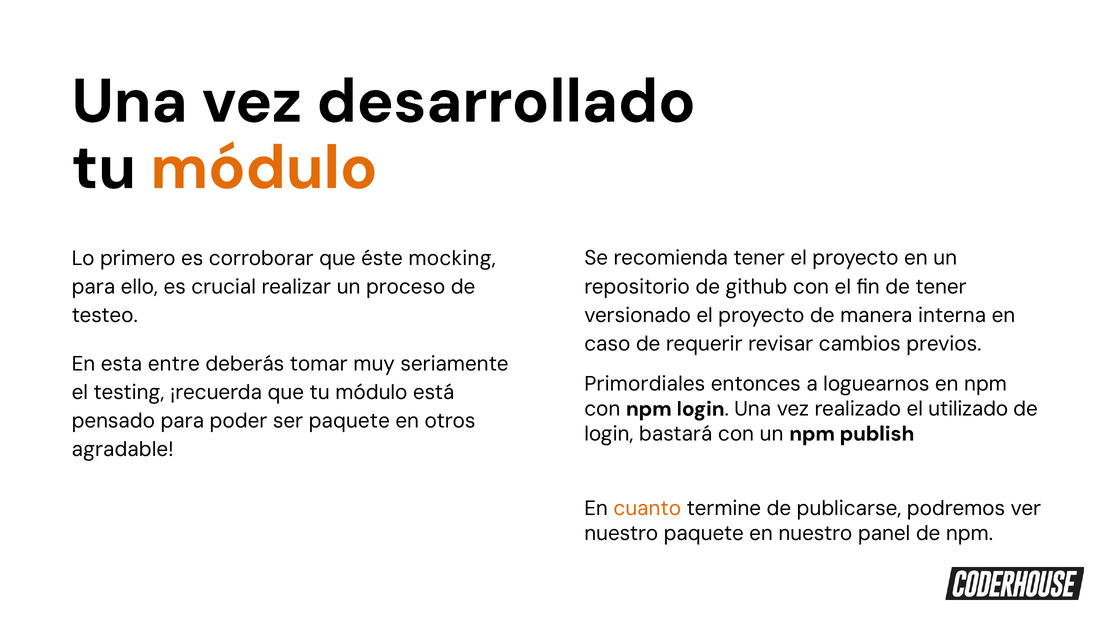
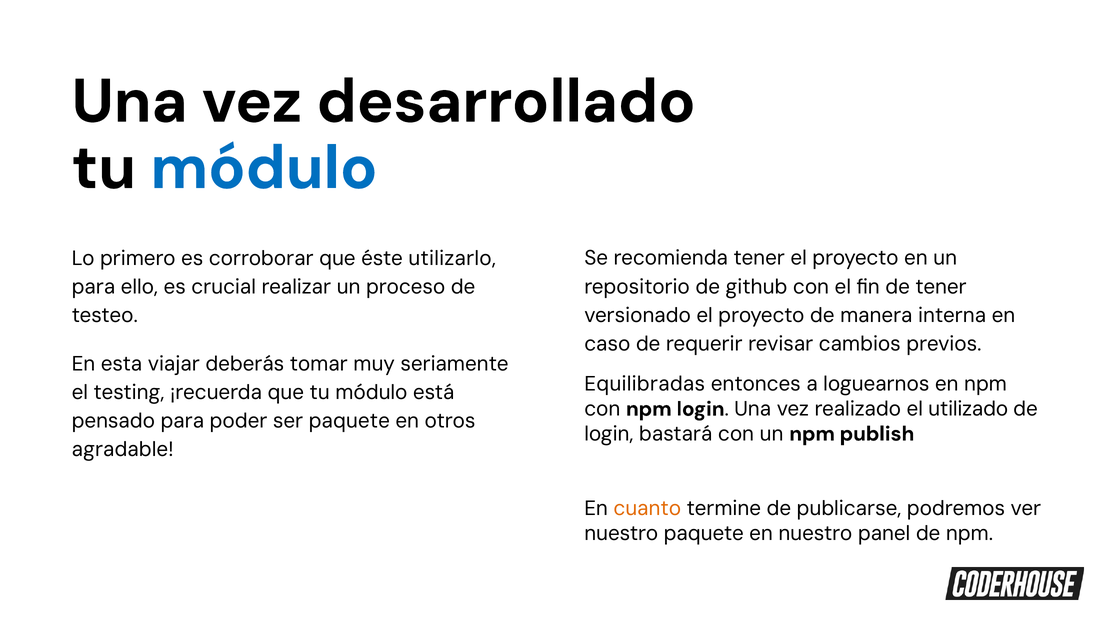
módulo at (264, 168) colour: orange -> blue
mocking: mocking -> utilizarlo
entre: entre -> viajar
Primordiales: Primordiales -> Equilibradas
